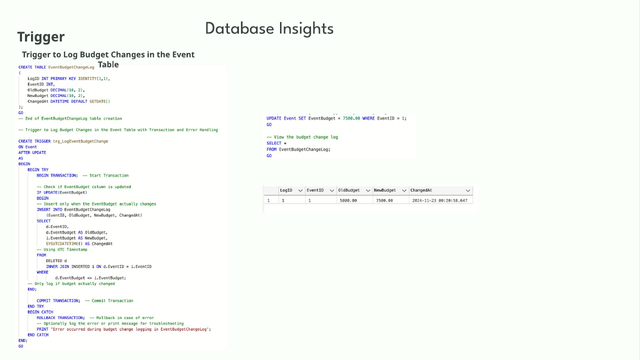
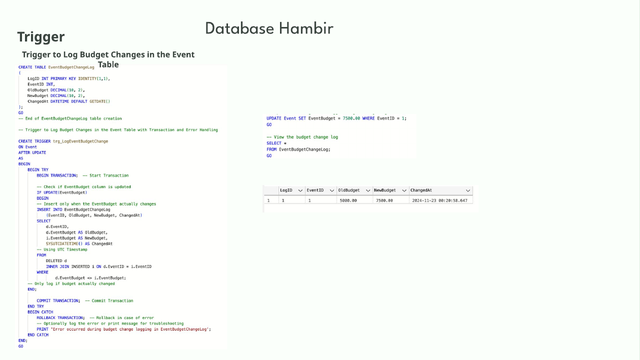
Insights: Insights -> Hambir
